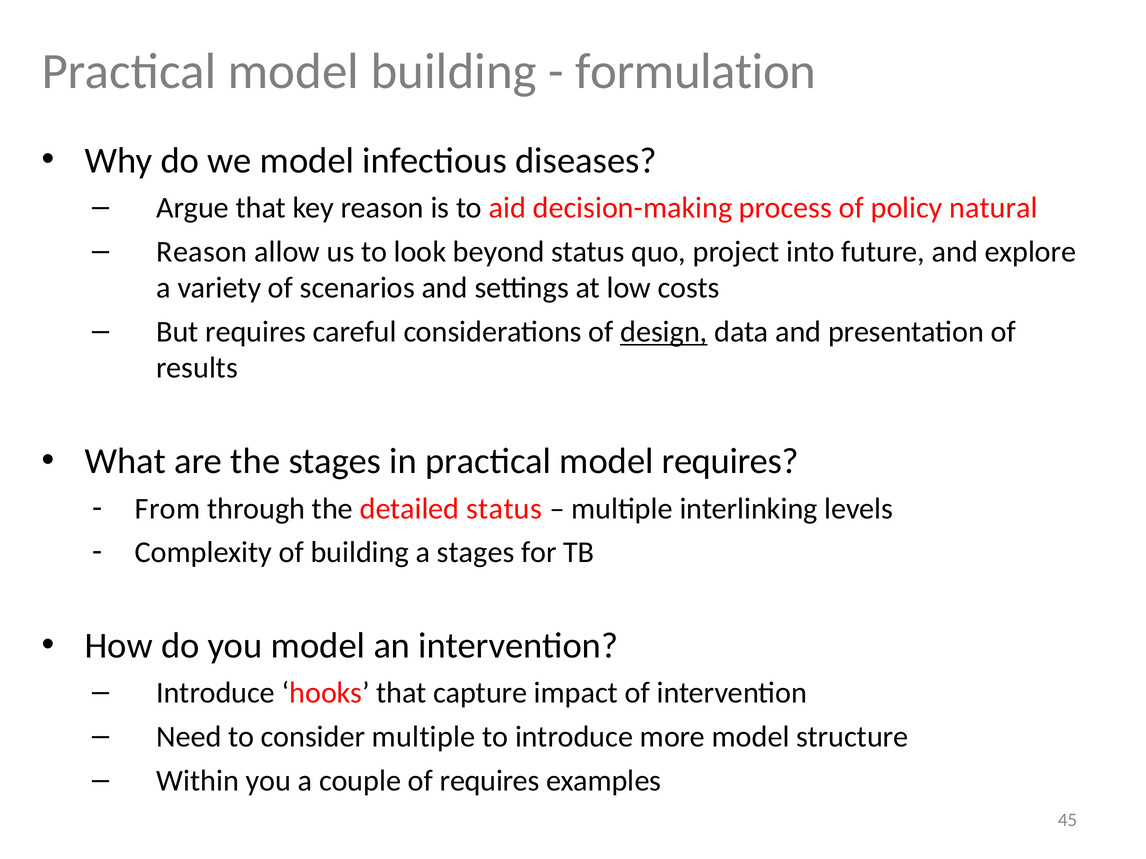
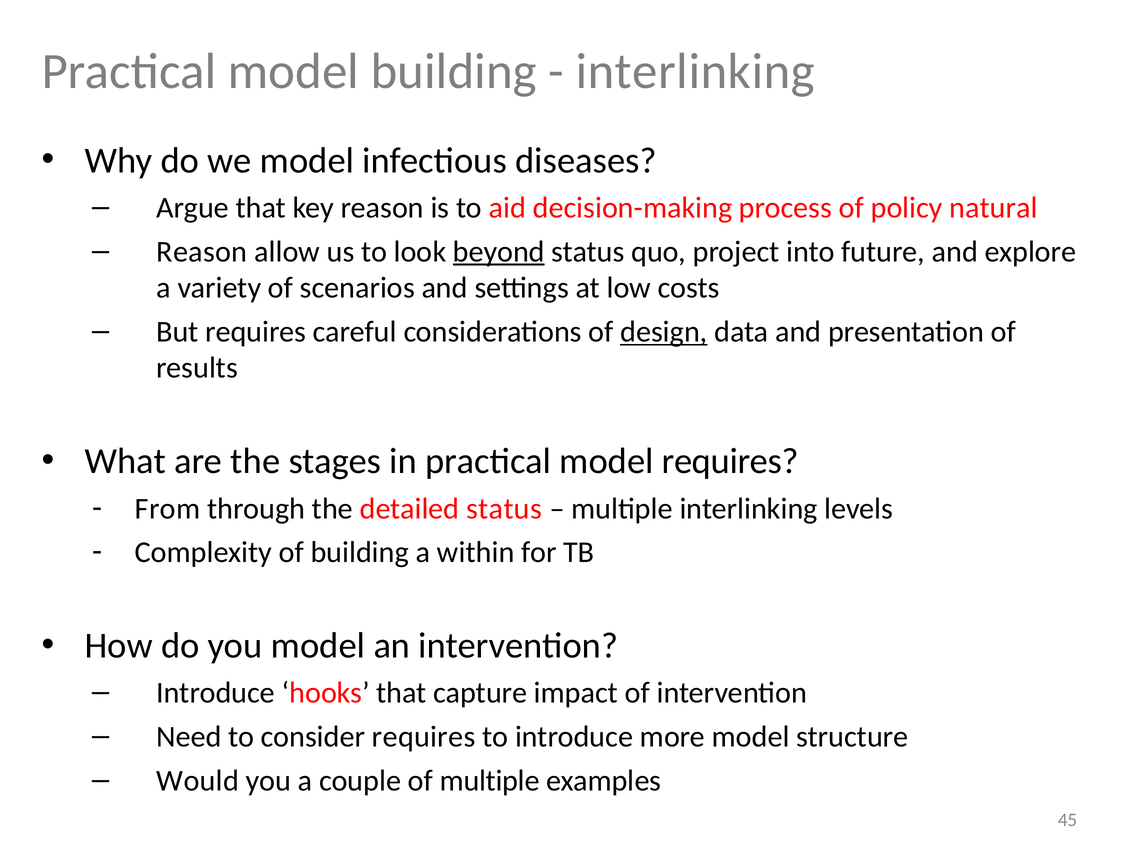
formulation at (696, 71): formulation -> interlinking
beyond underline: none -> present
a stages: stages -> within
consider multiple: multiple -> requires
Within: Within -> Would
of requires: requires -> multiple
